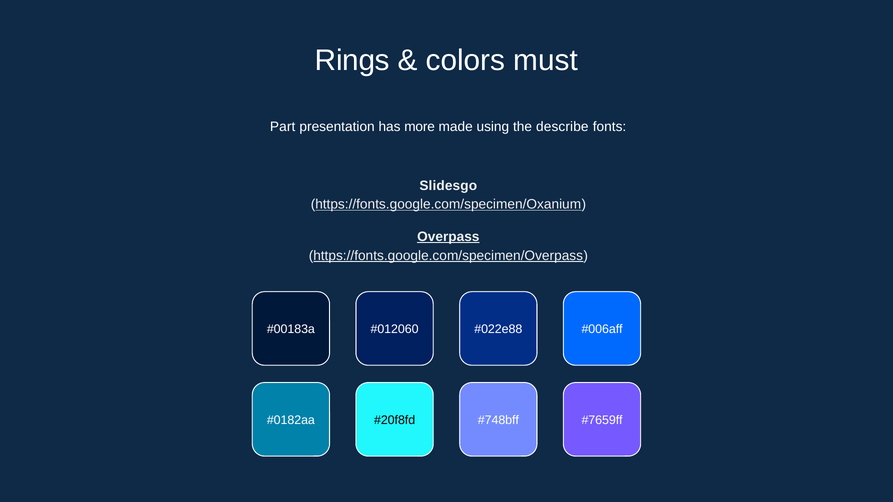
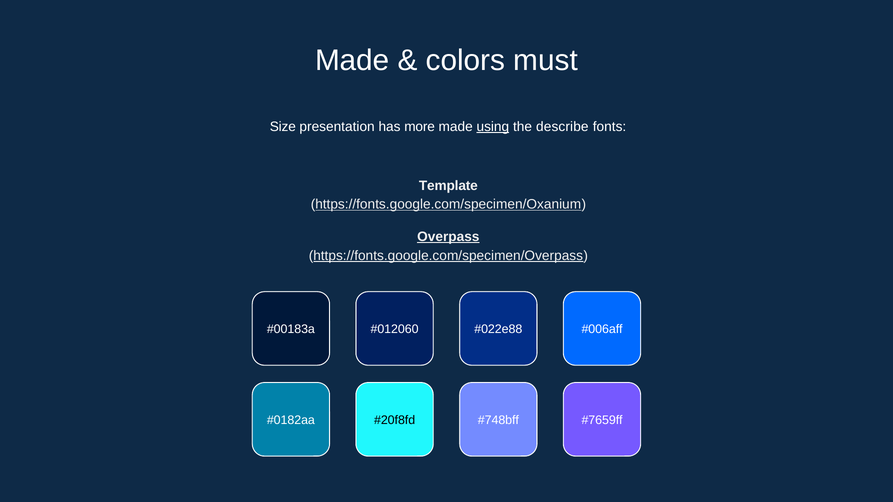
Rings at (352, 61): Rings -> Made
Part: Part -> Size
using underline: none -> present
Slidesgo: Slidesgo -> Template
